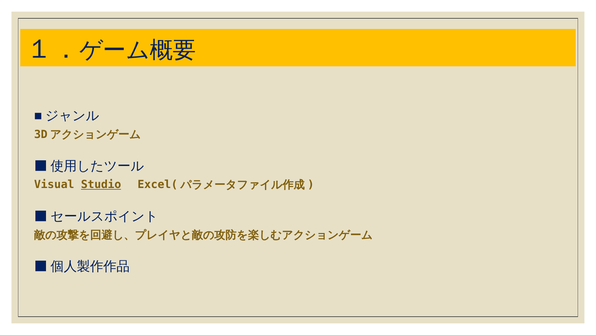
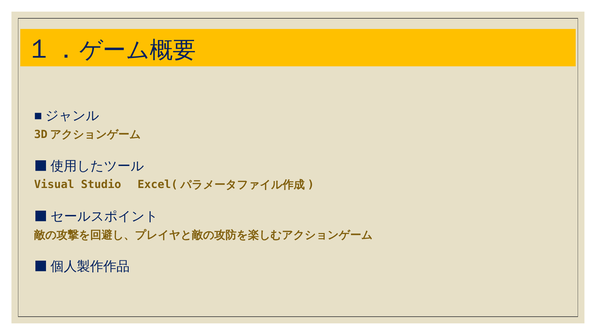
Studio underline: present -> none
